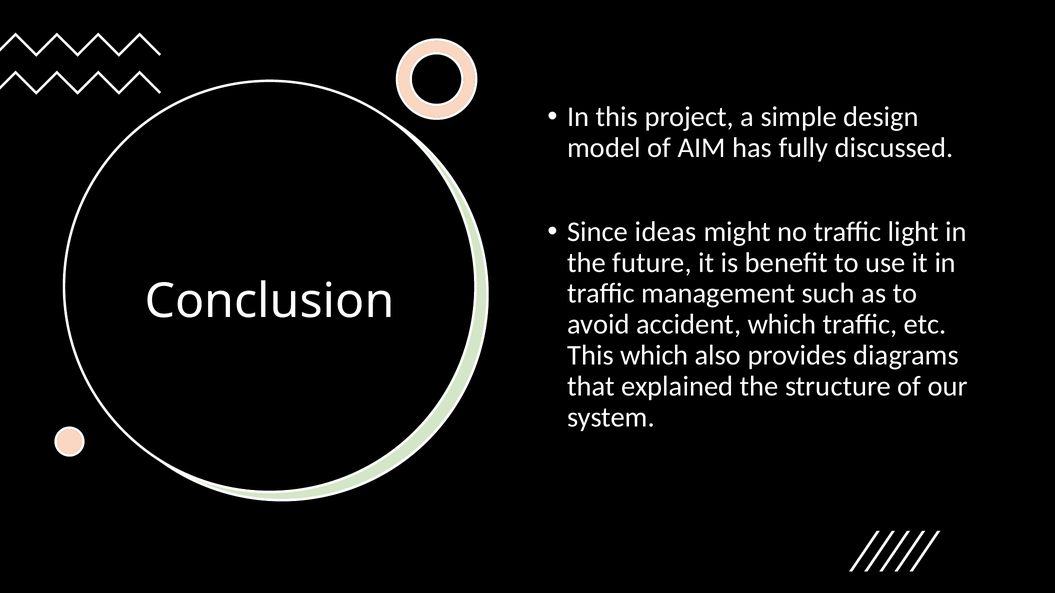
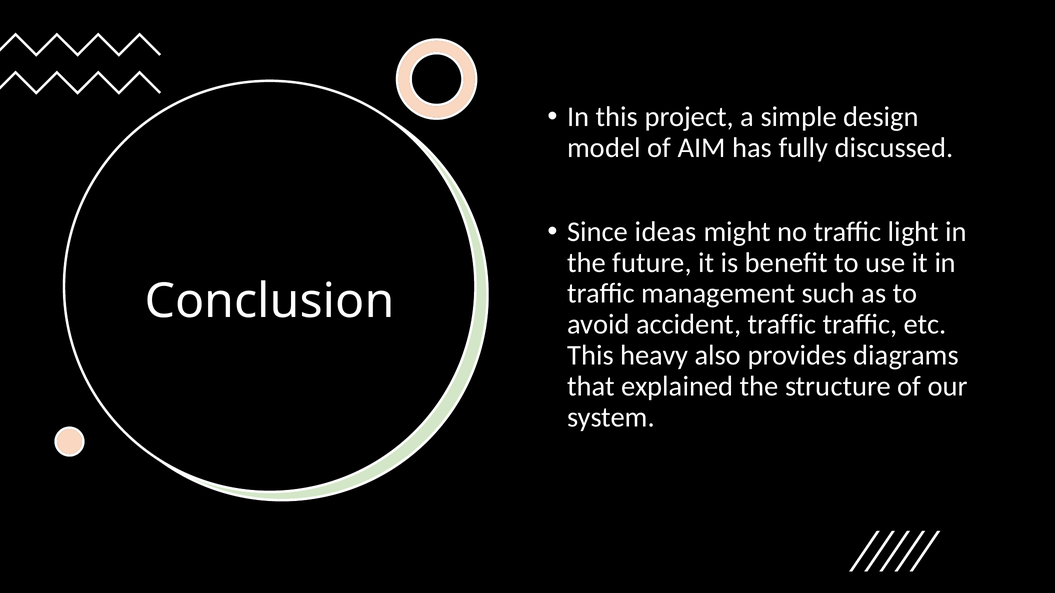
accident which: which -> traffic
This which: which -> heavy
